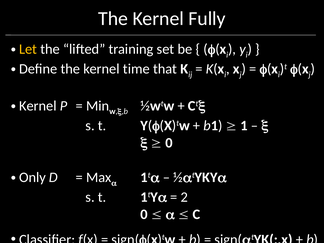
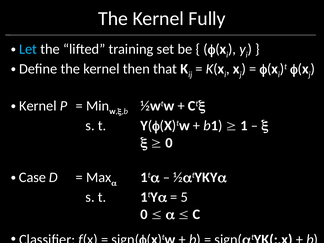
Let colour: yellow -> light blue
time: time -> then
Only: Only -> Case
2: 2 -> 5
